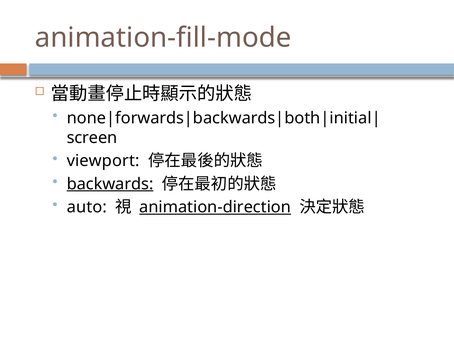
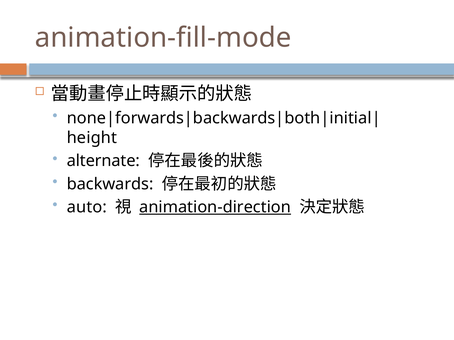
screen: screen -> height
viewport: viewport -> alternate
backwards underline: present -> none
